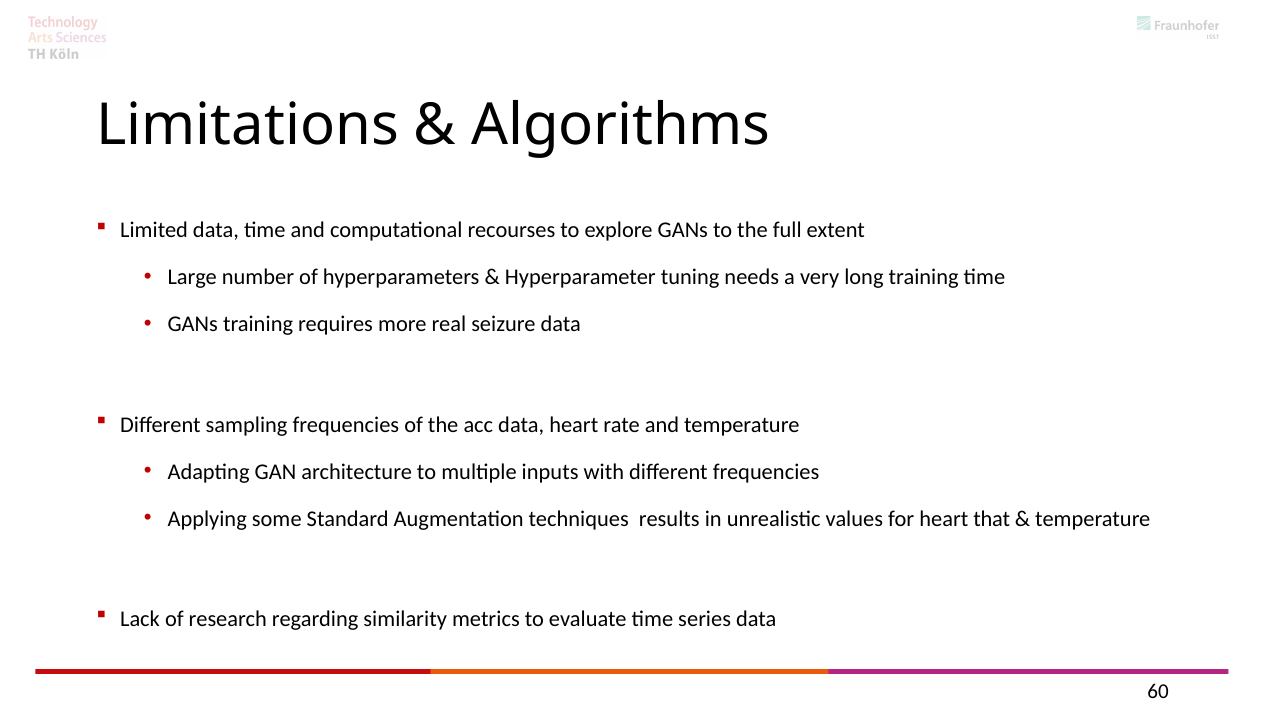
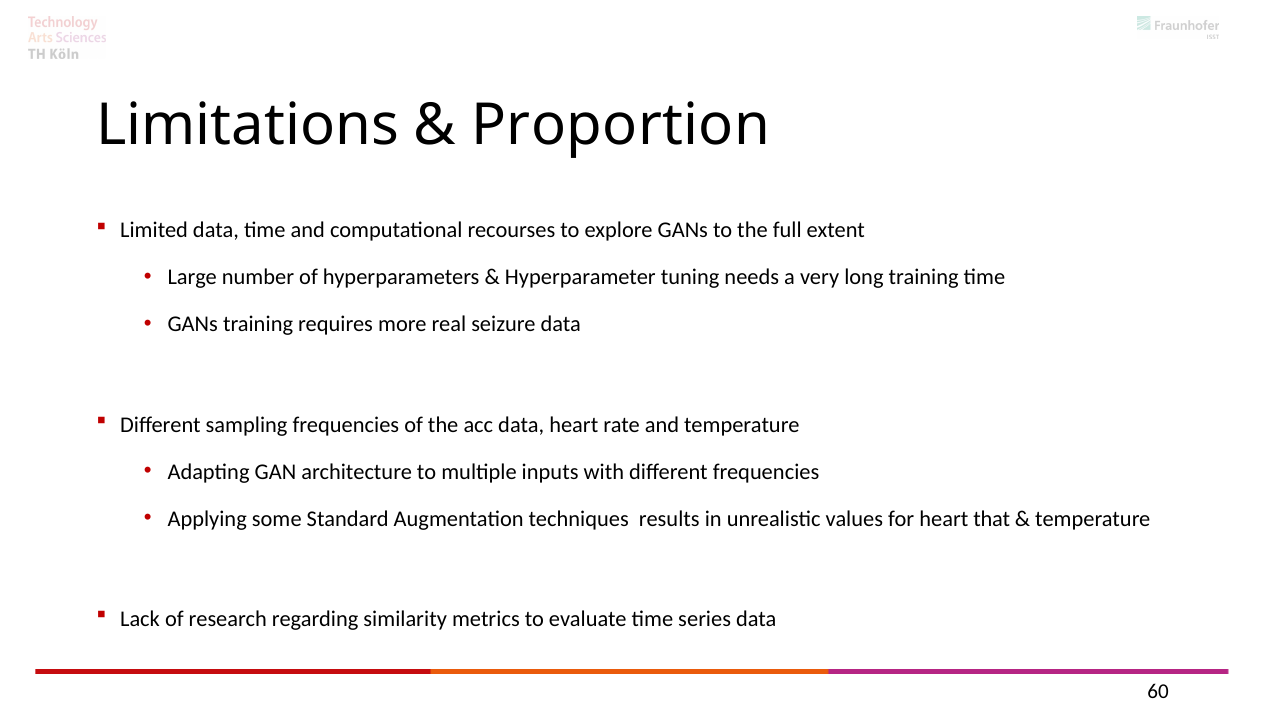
Algorithms: Algorithms -> Proportion
